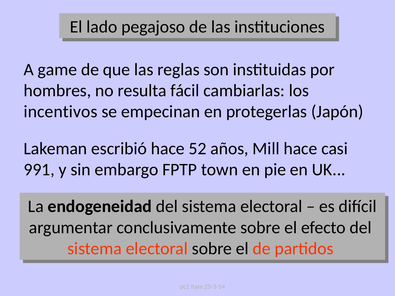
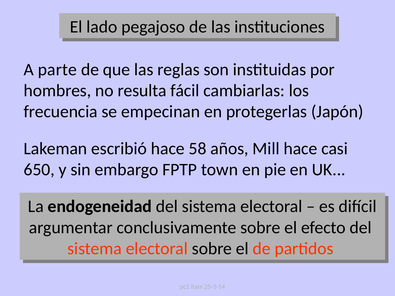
game: game -> parte
incentivos: incentivos -> frecuencia
52: 52 -> 58
991: 991 -> 650
